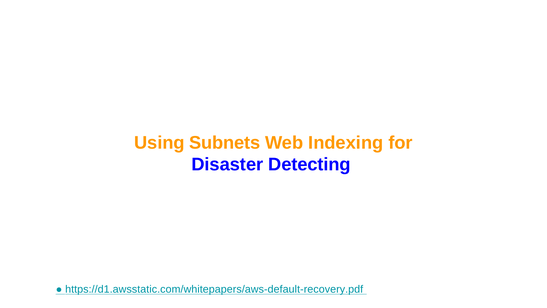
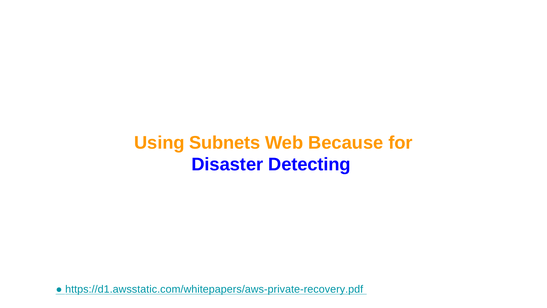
Indexing: Indexing -> Because
https://d1.awsstatic.com/whitepapers/aws-default-recovery.pdf: https://d1.awsstatic.com/whitepapers/aws-default-recovery.pdf -> https://d1.awsstatic.com/whitepapers/aws-private-recovery.pdf
